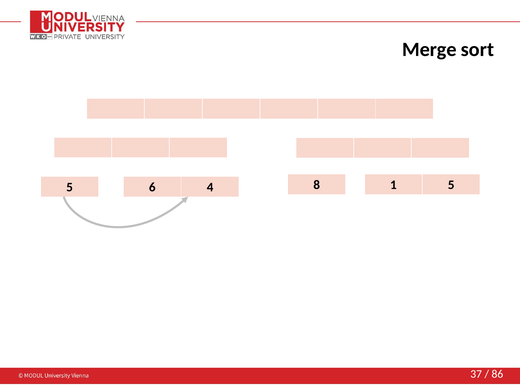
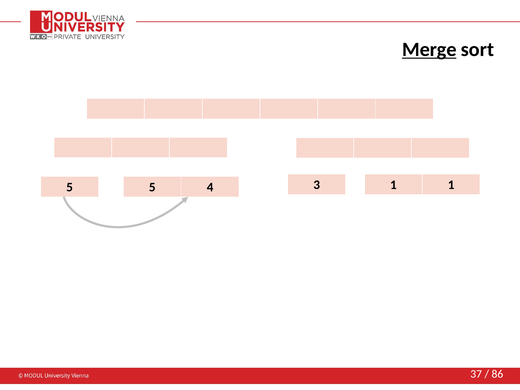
Merge underline: none -> present
5 6: 6 -> 5
8: 8 -> 3
1 5: 5 -> 1
